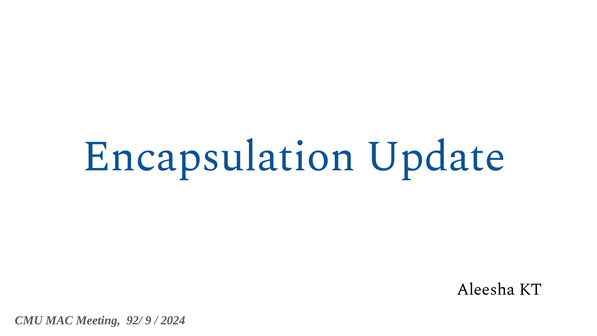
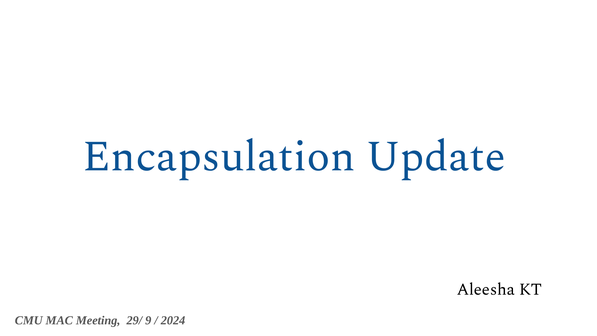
92/: 92/ -> 29/
